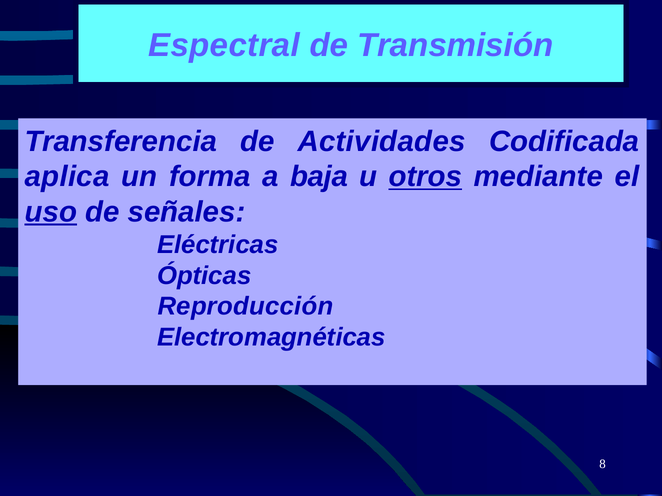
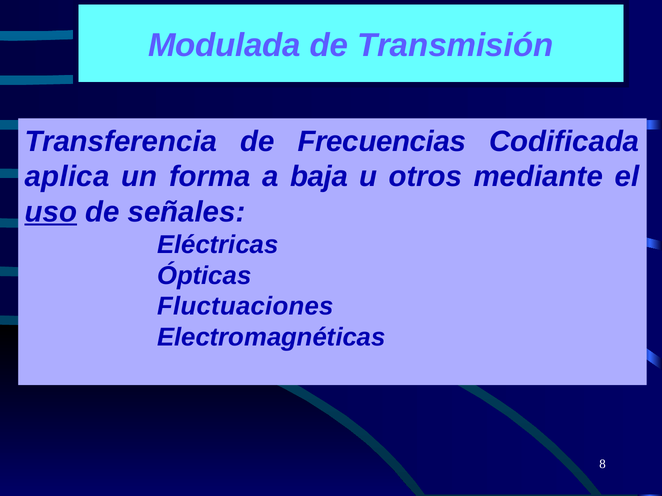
Espectral: Espectral -> Modulada
Actividades: Actividades -> Frecuencias
otros underline: present -> none
Reproducción: Reproducción -> Fluctuaciones
